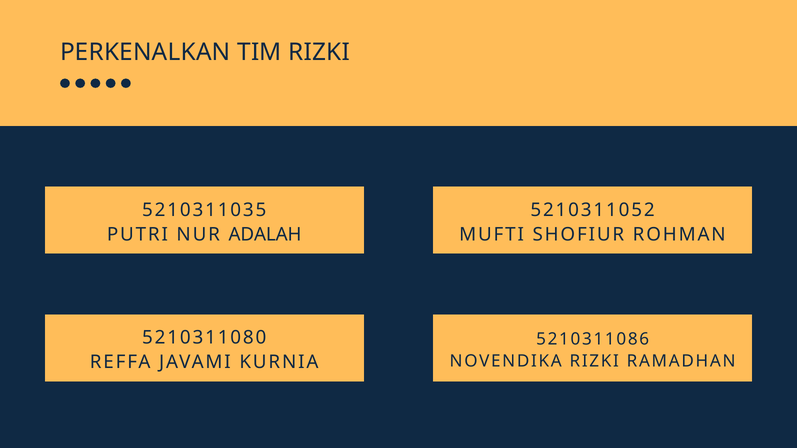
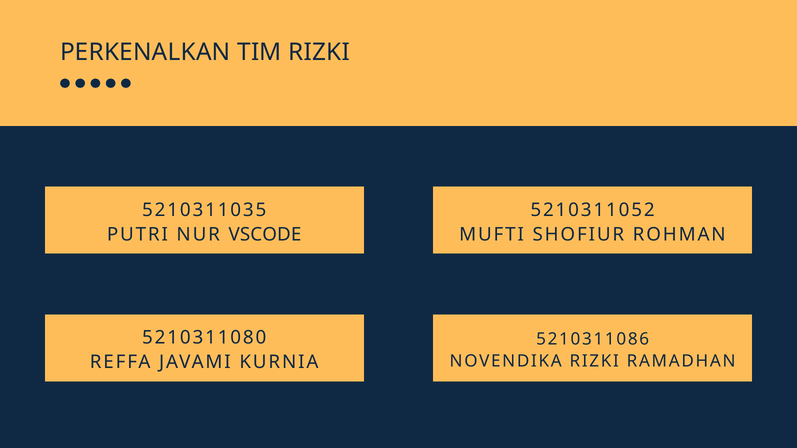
ADALAH: ADALAH -> VSCODE
